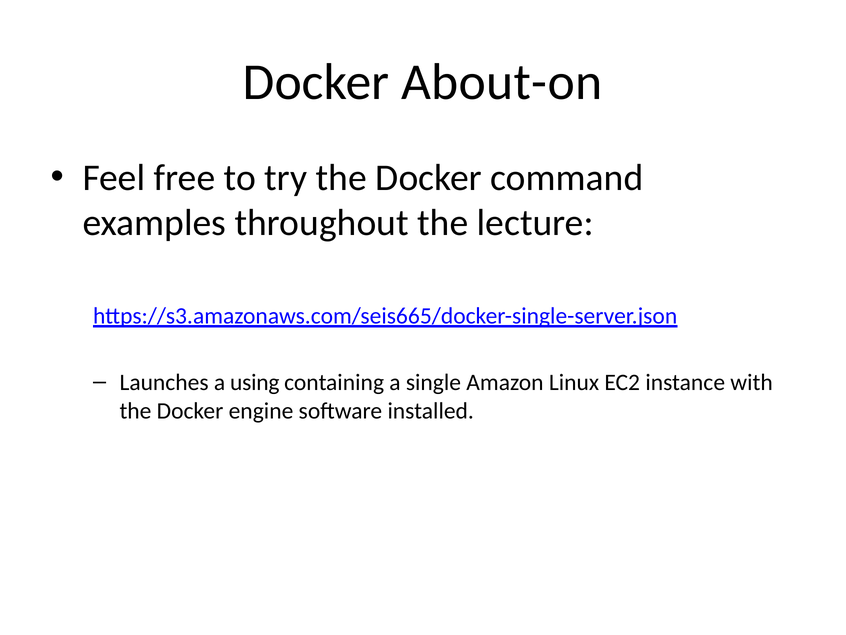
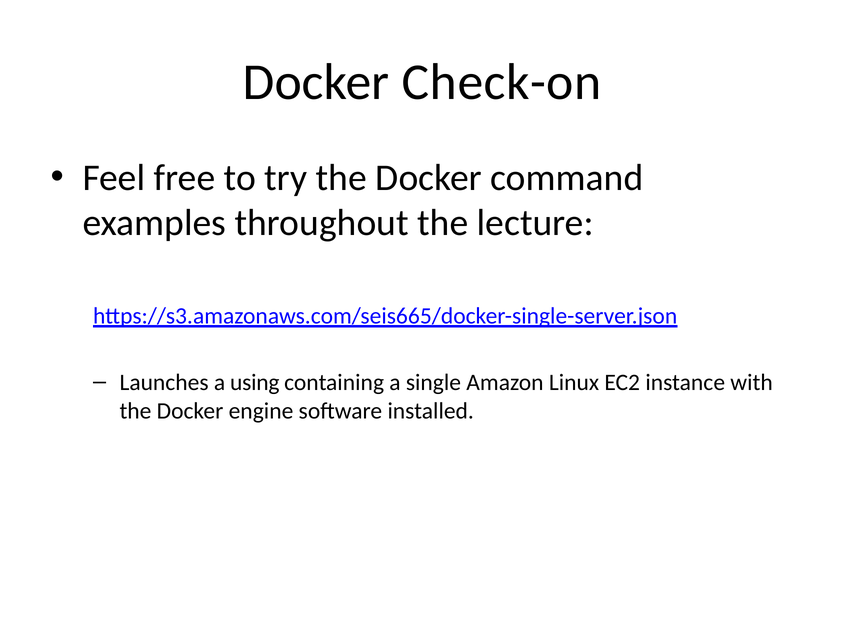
About-on: About-on -> Check-on
